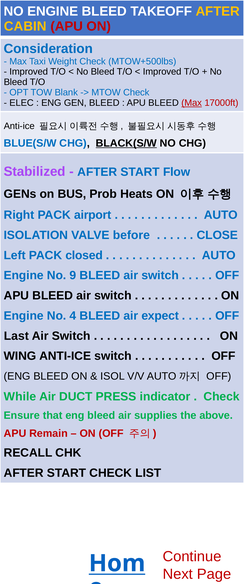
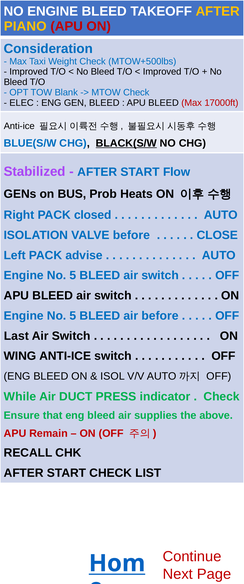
CABIN: CABIN -> PIANO
Max at (192, 103) underline: present -> none
airport: airport -> closed
closed: closed -> advise
9 at (73, 275): 9 -> 5
4 at (73, 316): 4 -> 5
air expect: expect -> before
